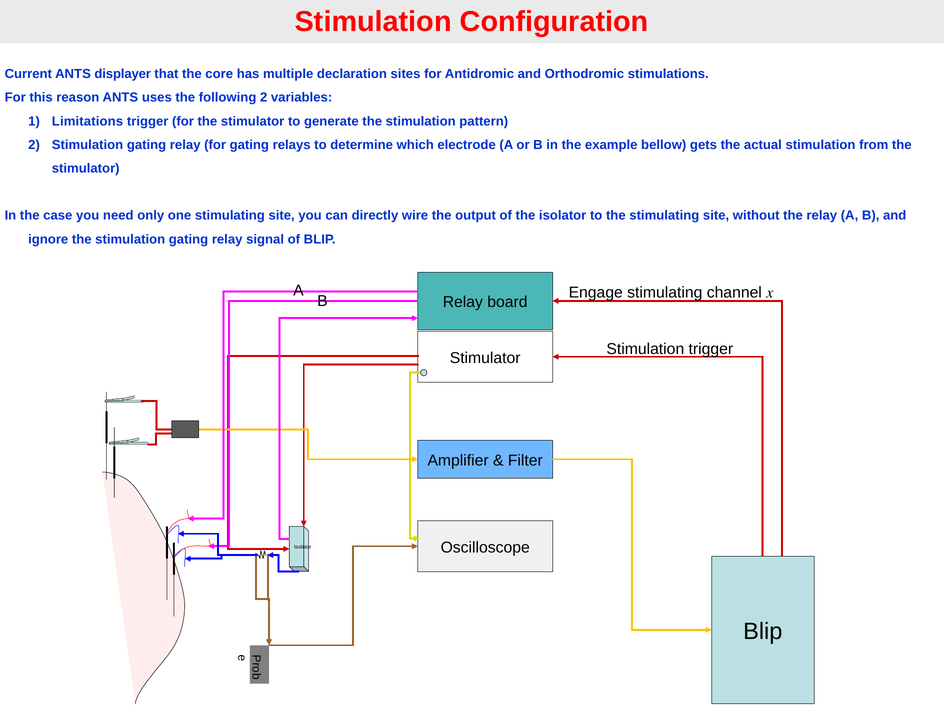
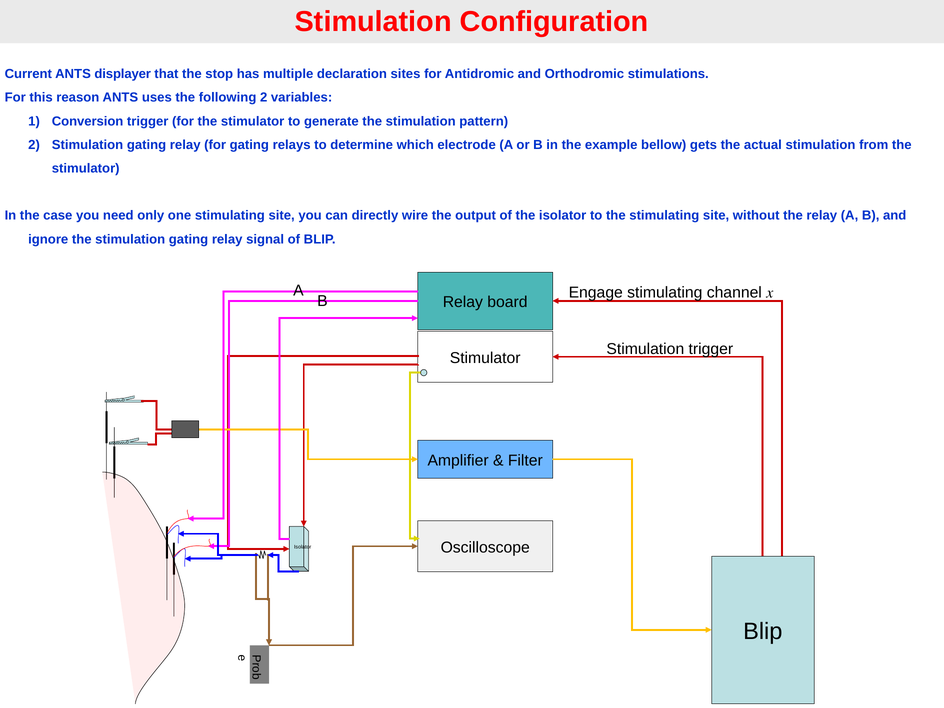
core: core -> stop
Limitations: Limitations -> Conversion
